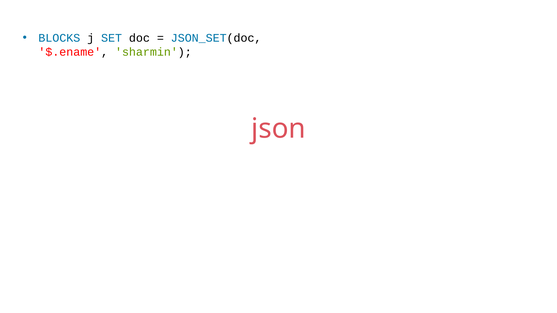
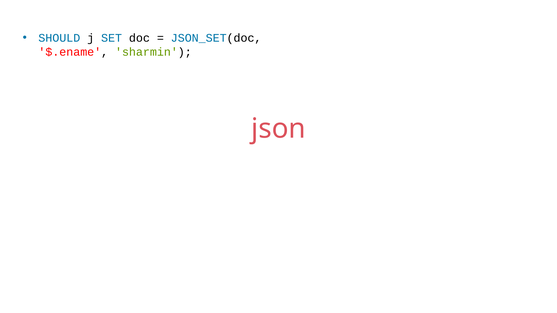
BLOCKS: BLOCKS -> SHOULD
